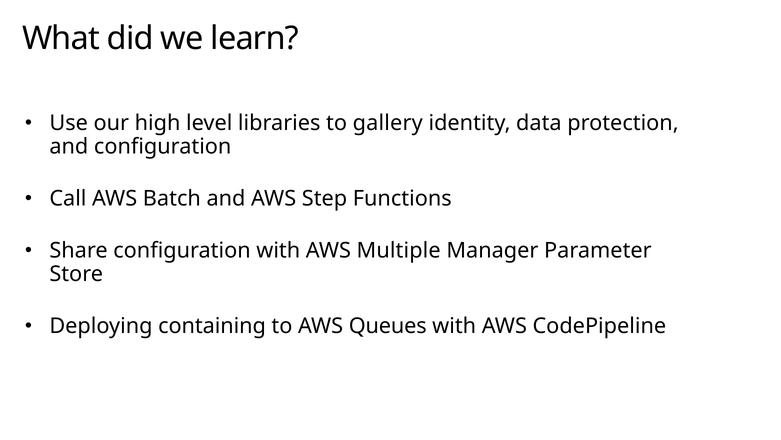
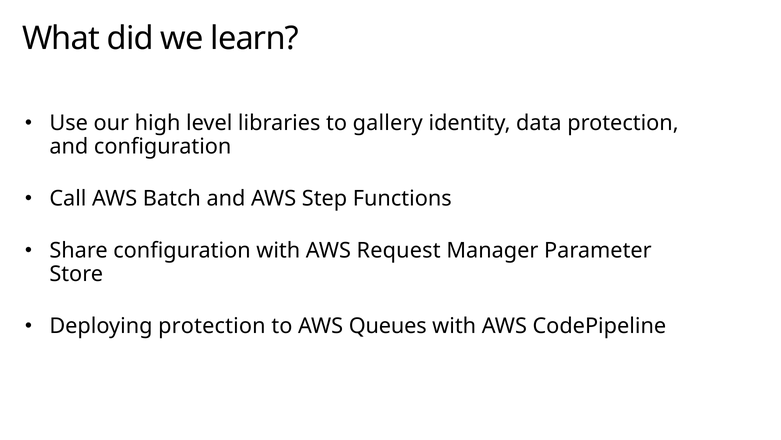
Multiple: Multiple -> Request
Deploying containing: containing -> protection
